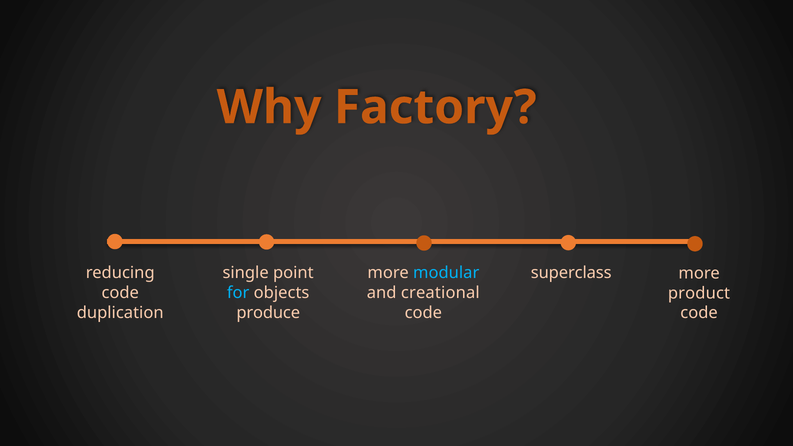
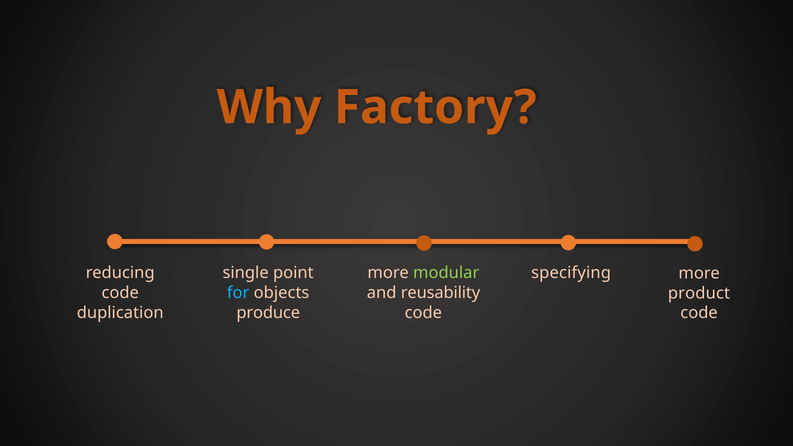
modular colour: light blue -> light green
superclass: superclass -> specifying
creational: creational -> reusability
